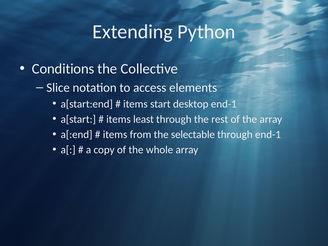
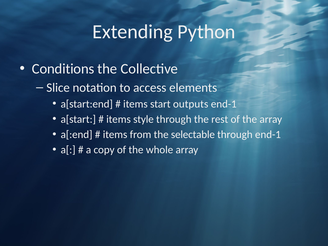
desktop: desktop -> outputs
least: least -> style
